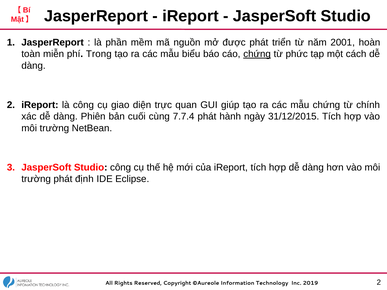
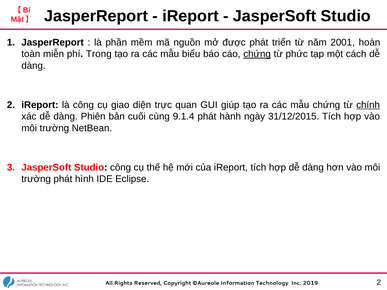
chính underline: none -> present
7.7.4: 7.7.4 -> 9.1.4
định: định -> hình
